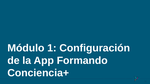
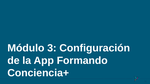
1: 1 -> 3
